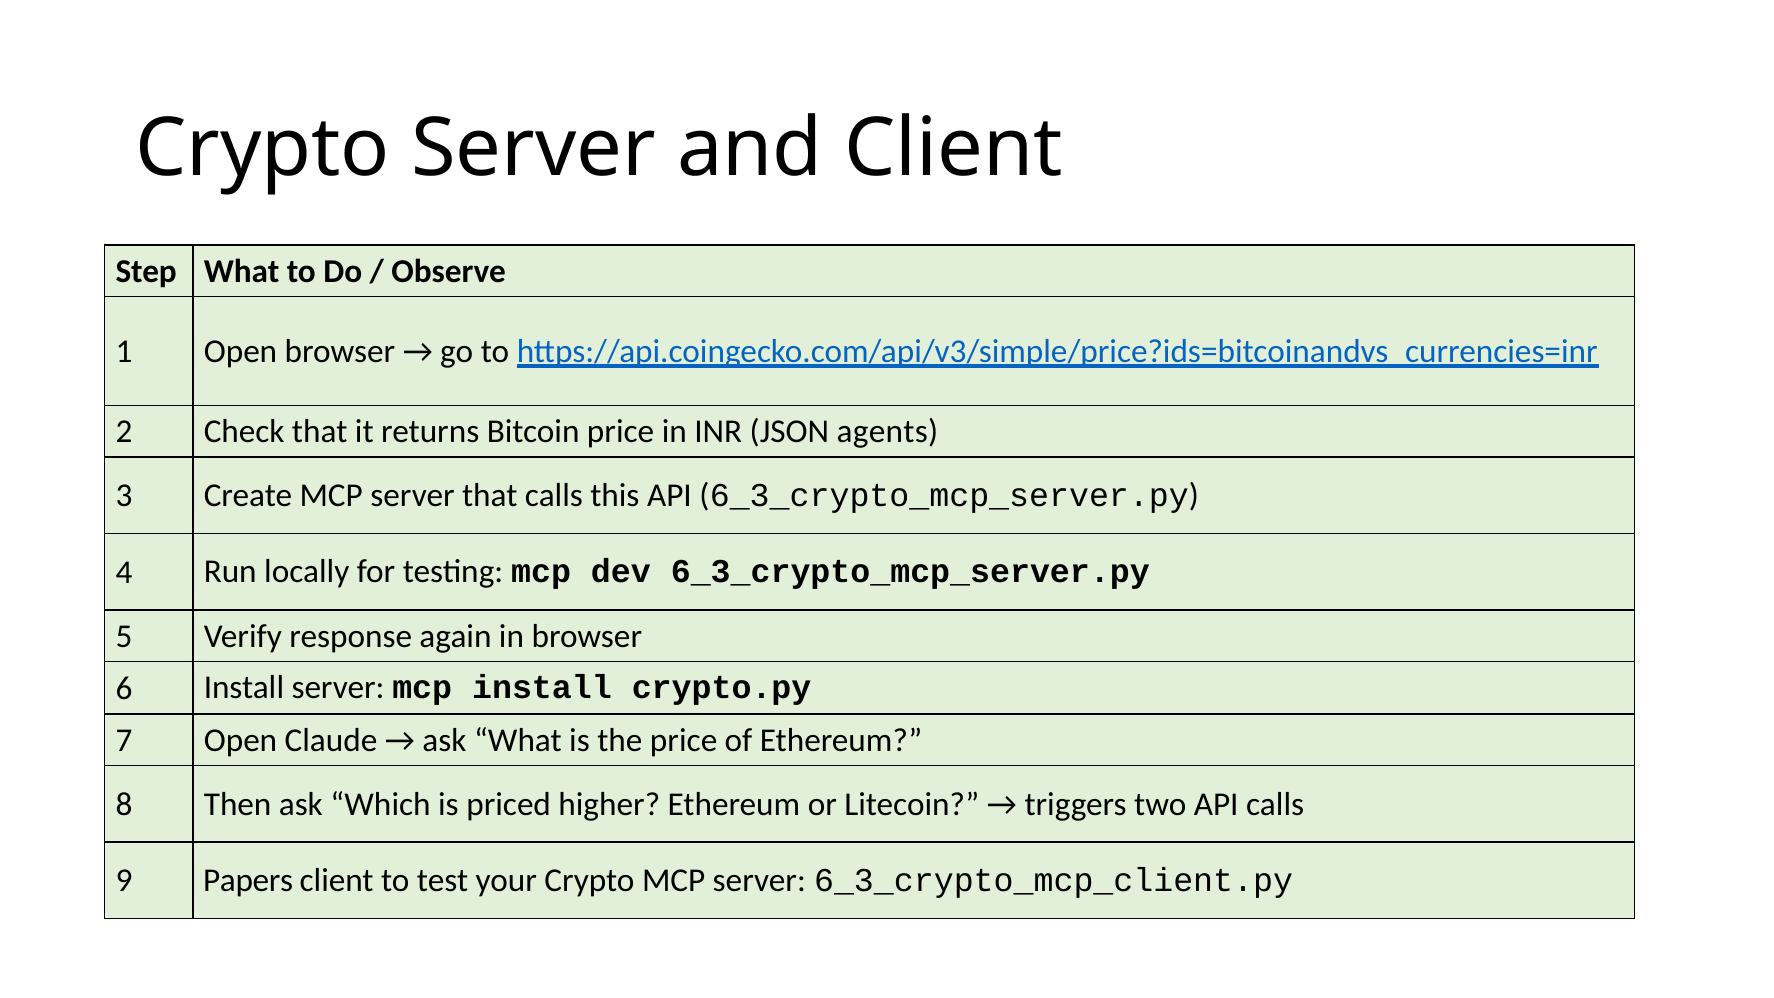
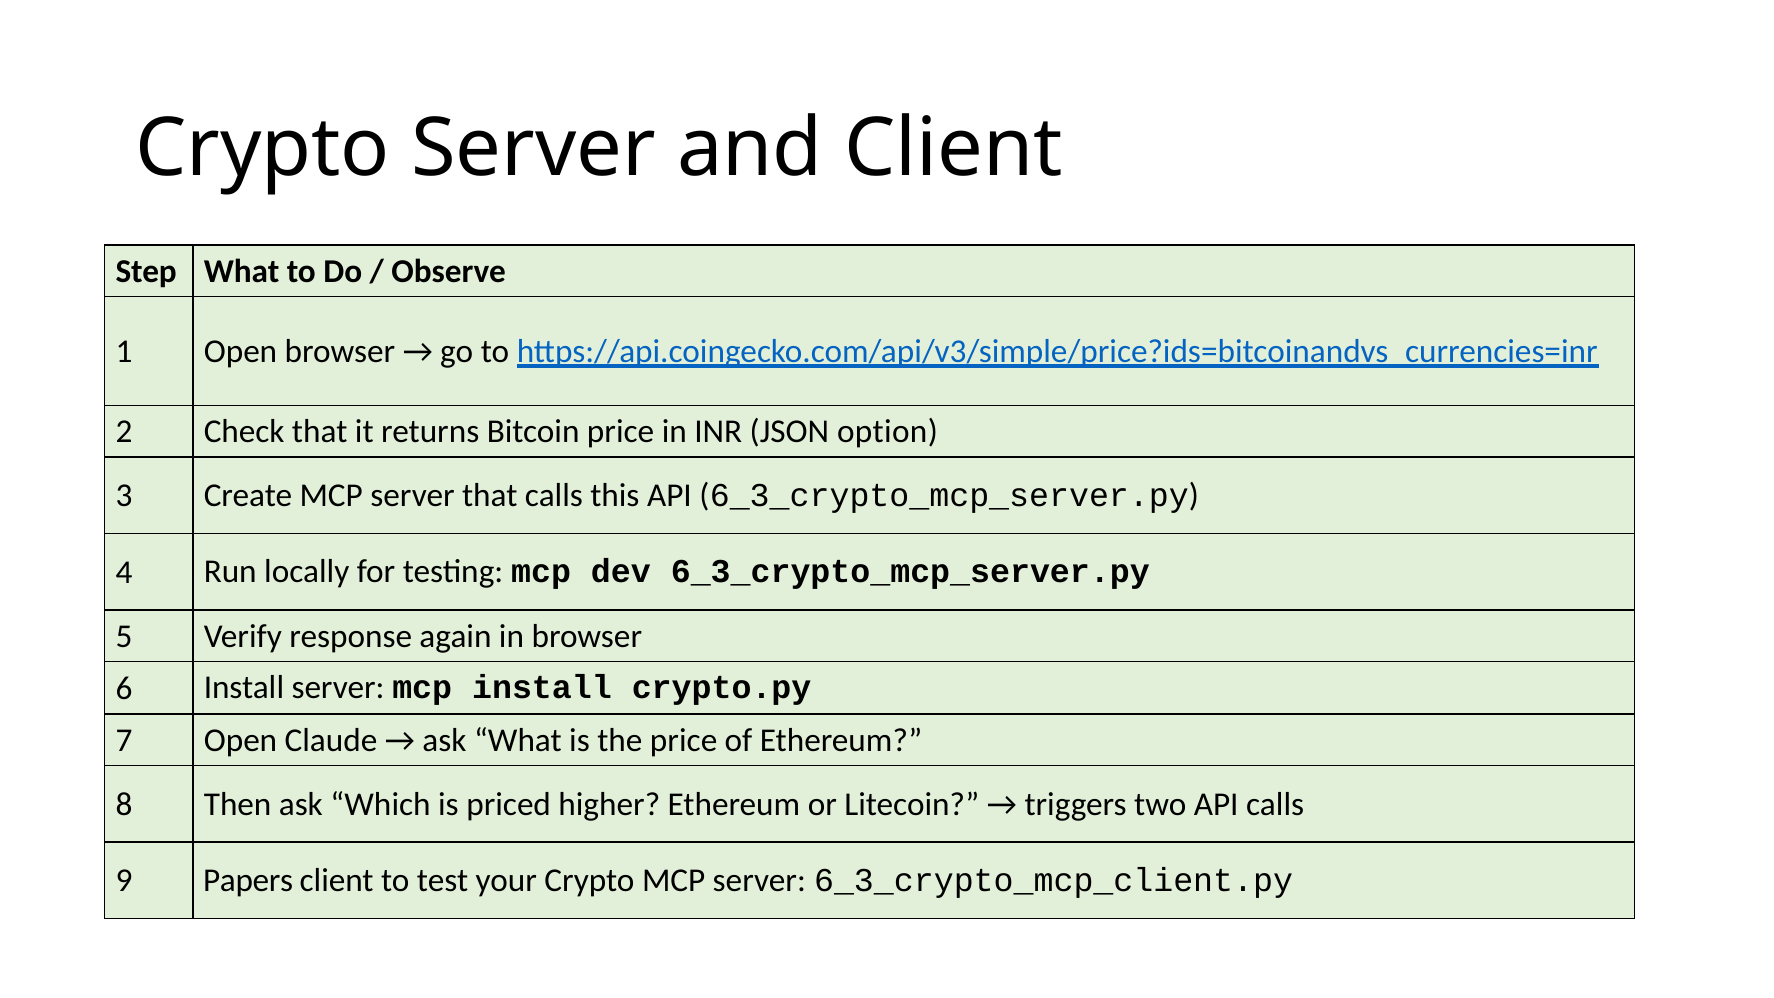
agents: agents -> option
